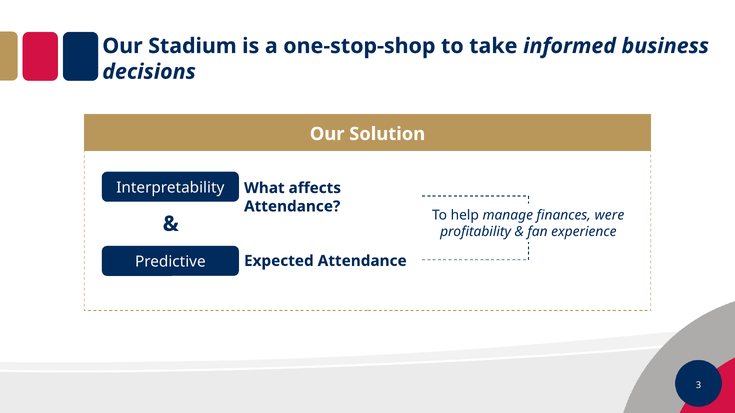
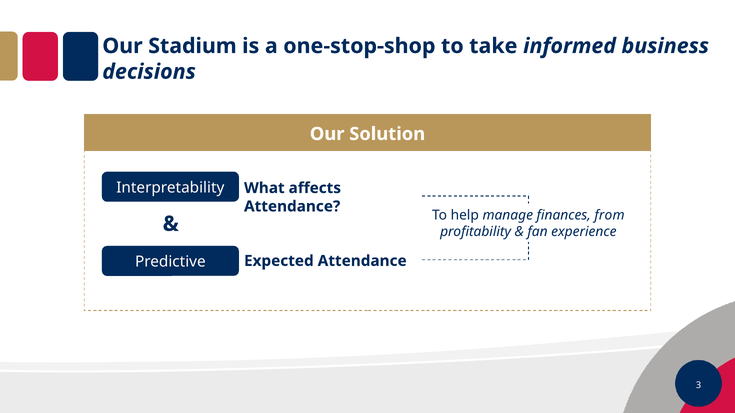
were: were -> from
